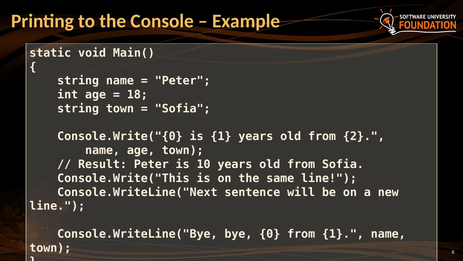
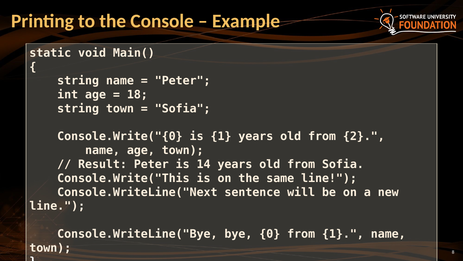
10: 10 -> 14
